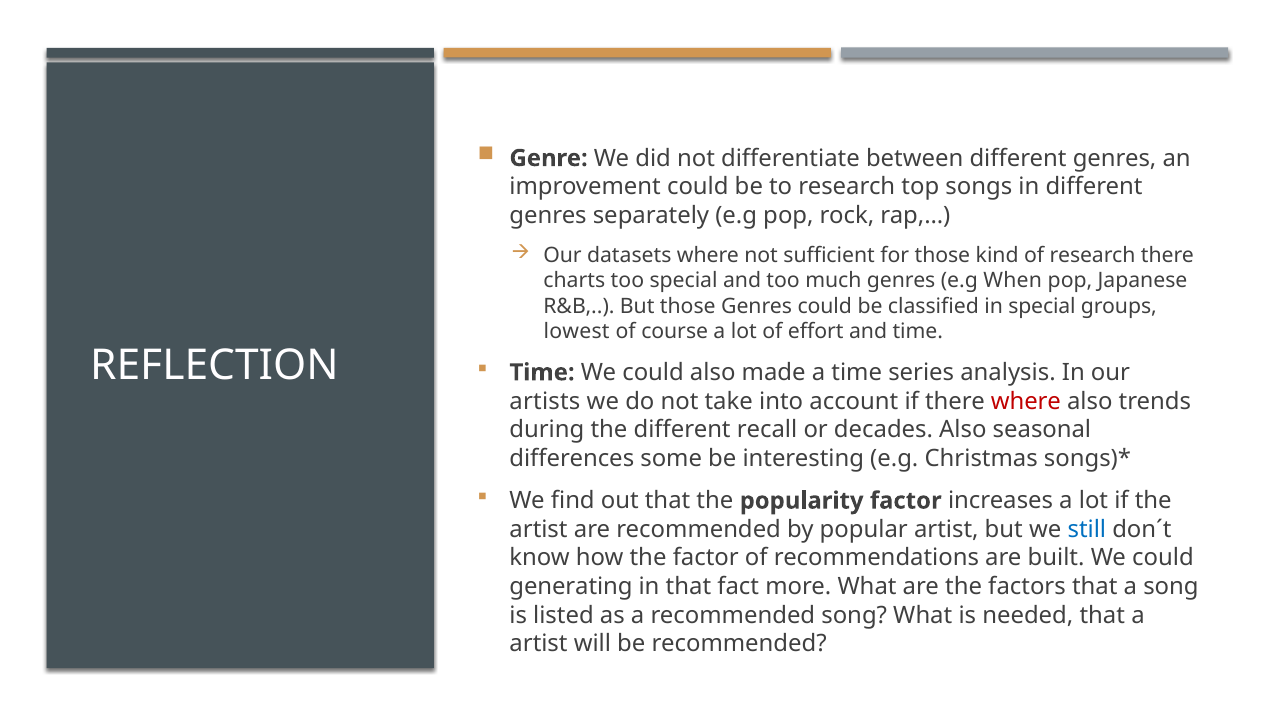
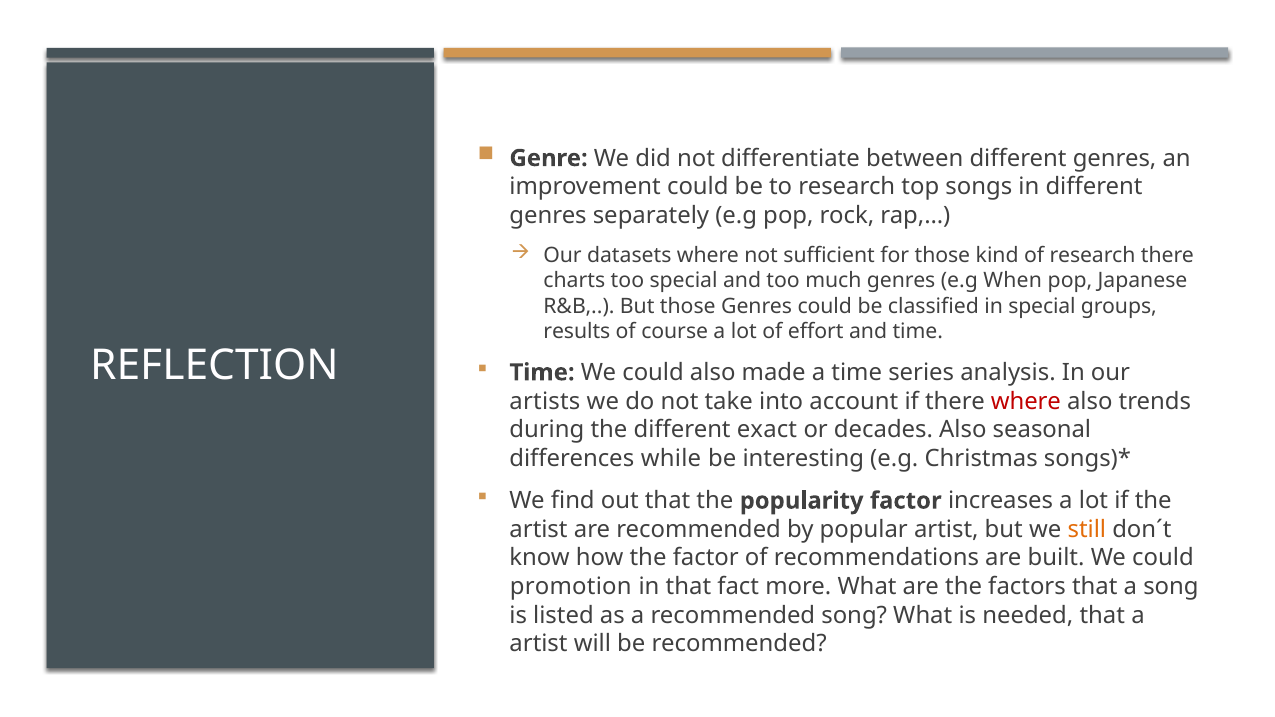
lowest: lowest -> results
recall: recall -> exact
some: some -> while
still colour: blue -> orange
generating: generating -> promotion
